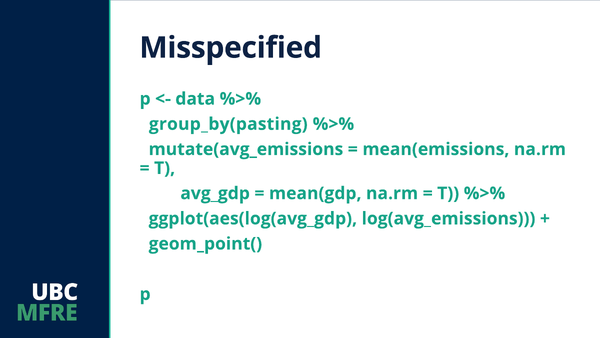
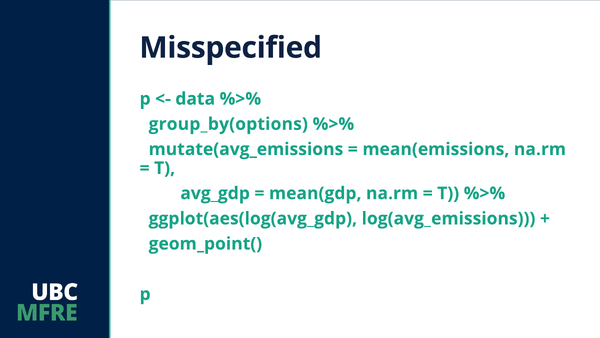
group_by(pasting: group_by(pasting -> group_by(options
